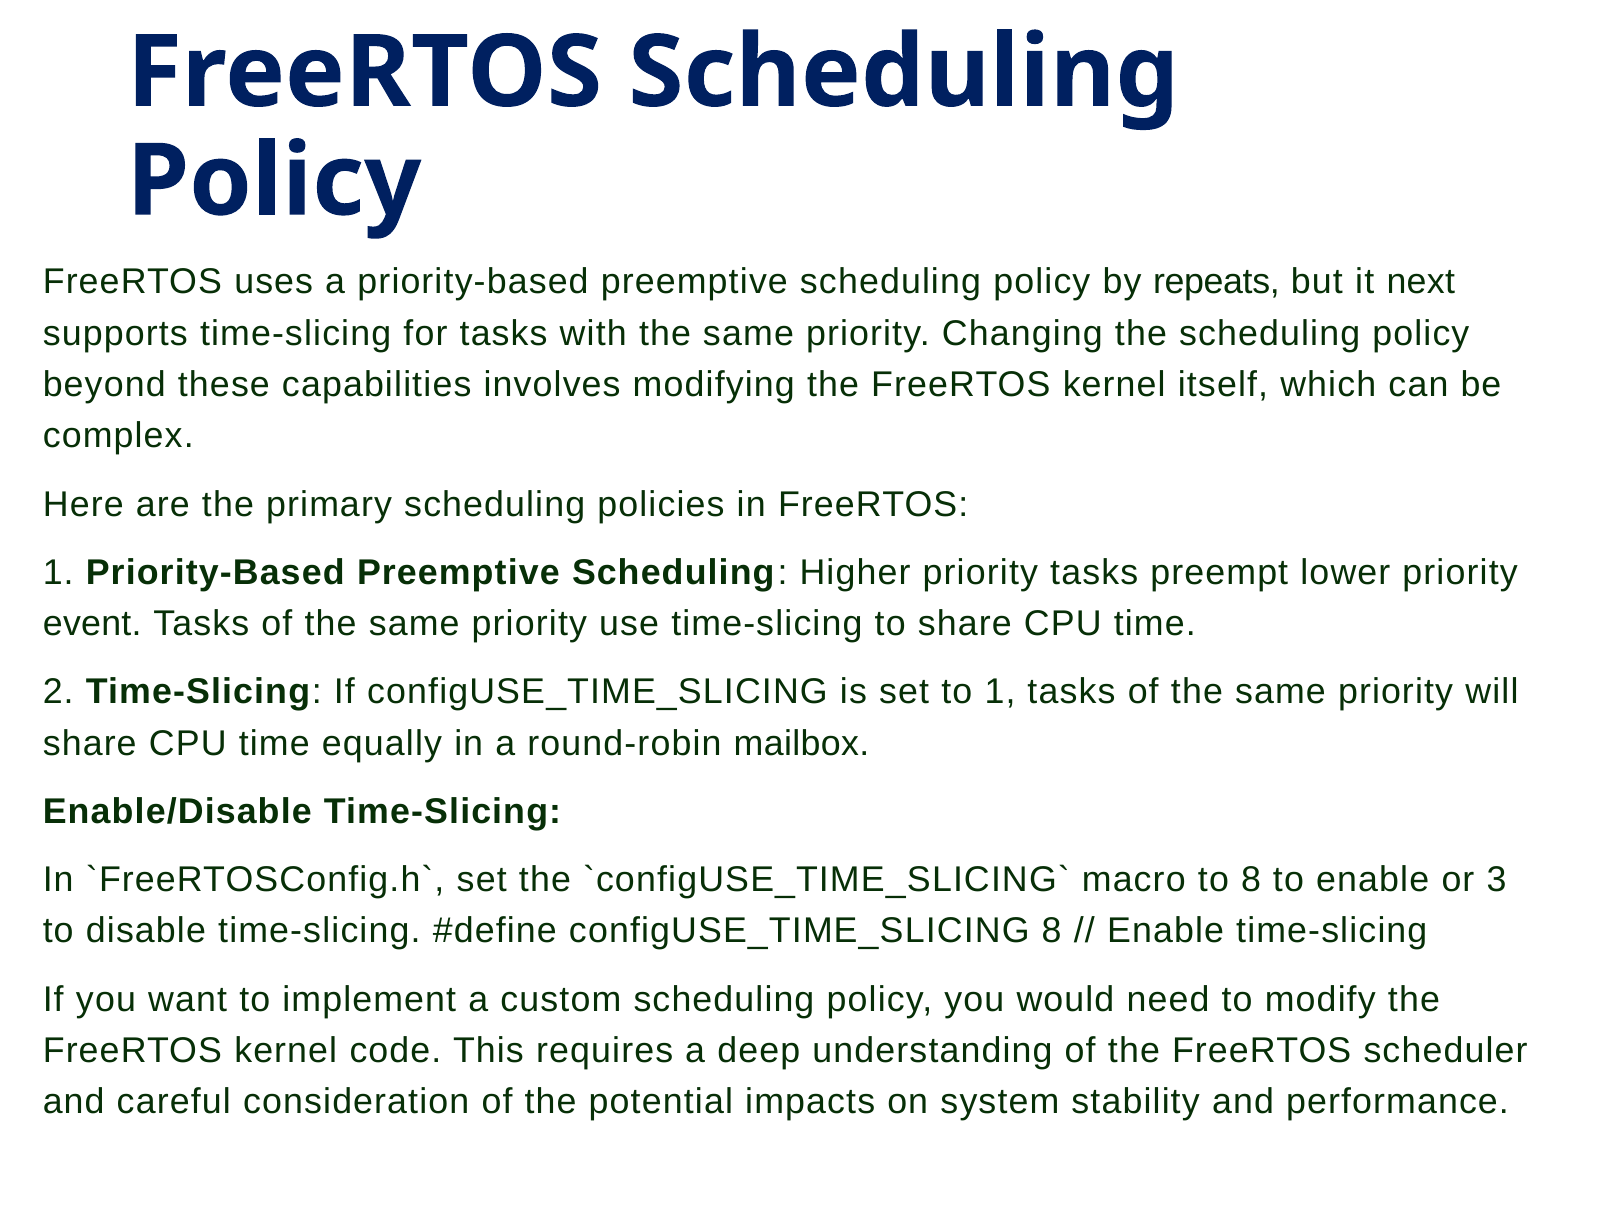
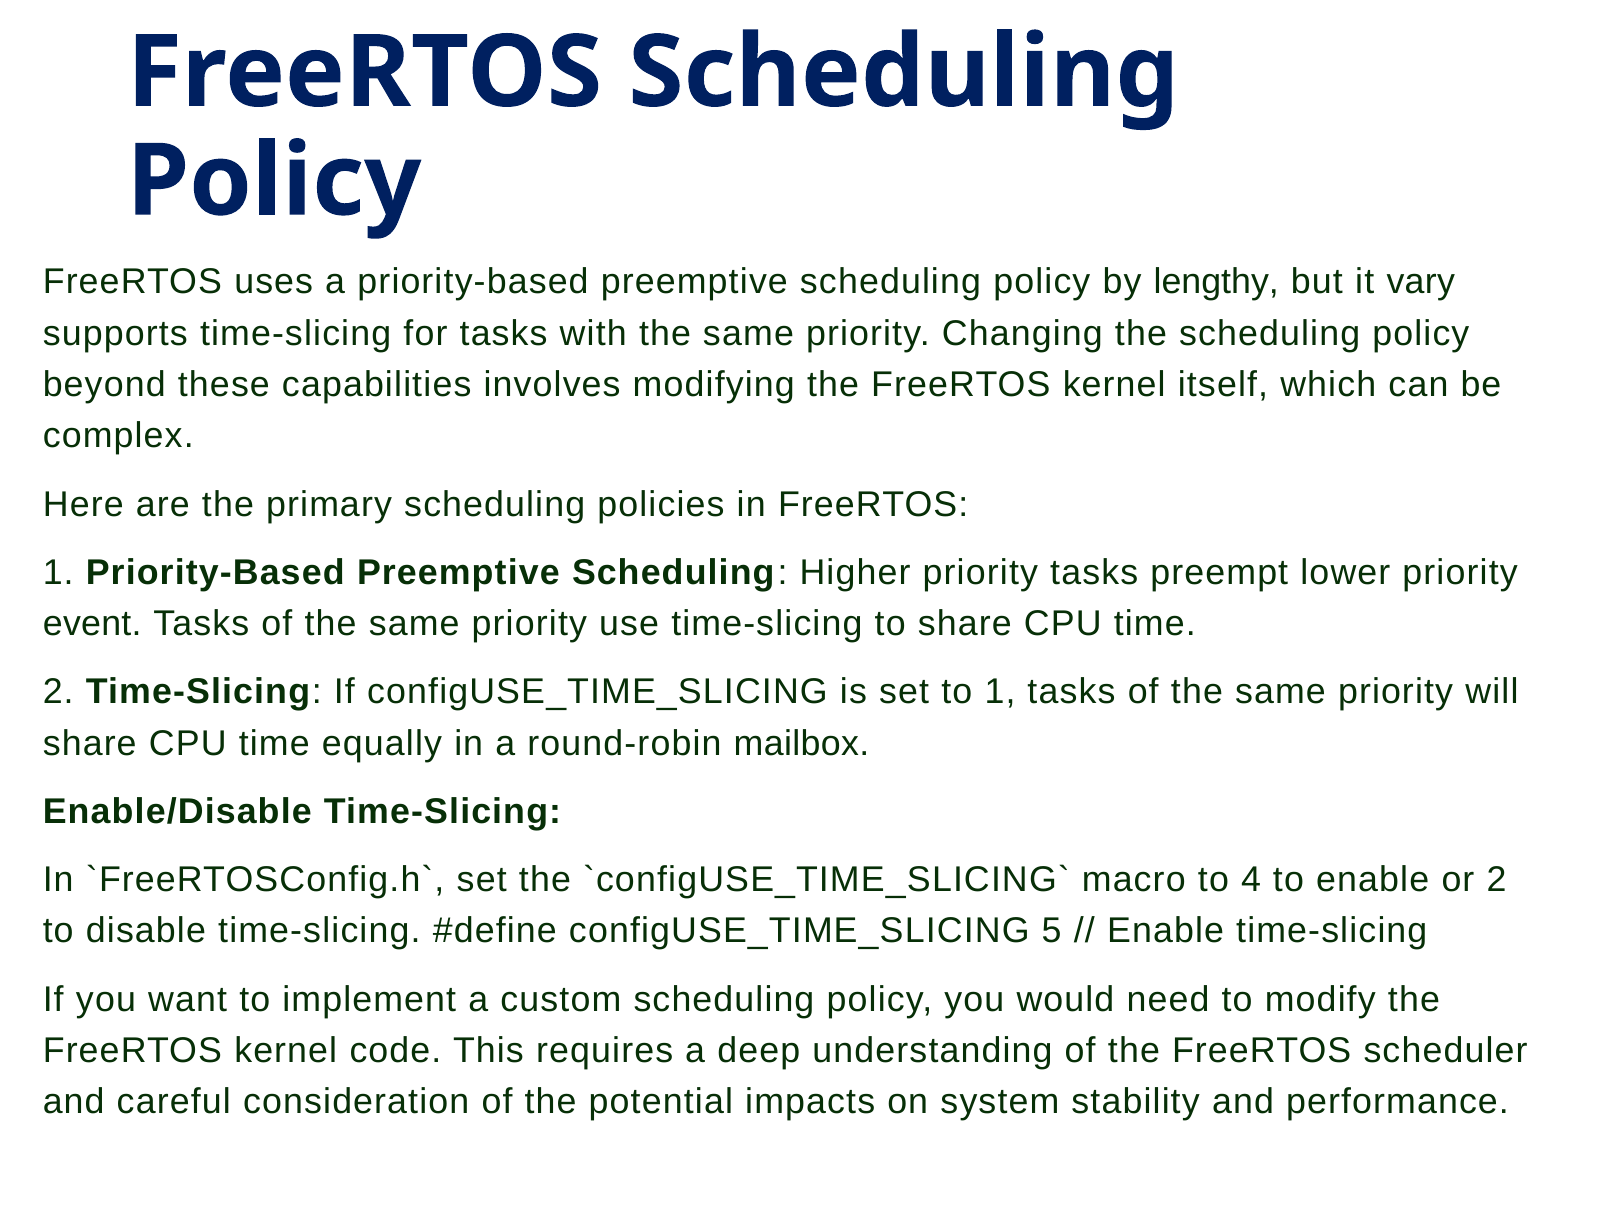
repeats: repeats -> lengthy
next: next -> vary
to 8: 8 -> 4
or 3: 3 -> 2
configUSE_TIME_SLICING 8: 8 -> 5
